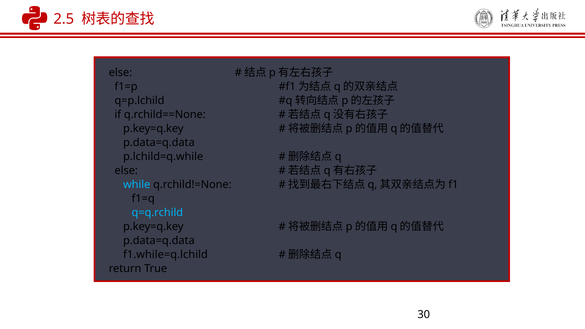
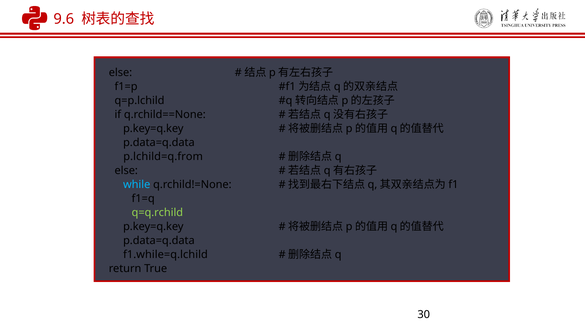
2.5: 2.5 -> 9.6
p.lchild=q.while: p.lchild=q.while -> p.lchild=q.from
q=q.rchild colour: light blue -> light green
